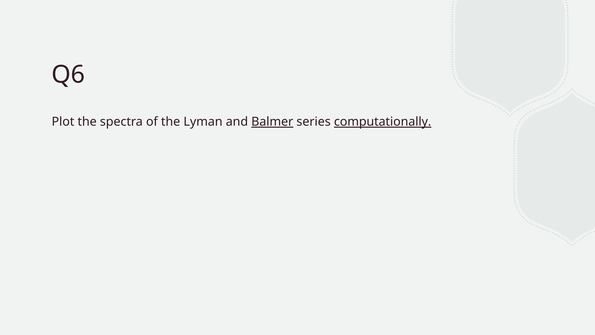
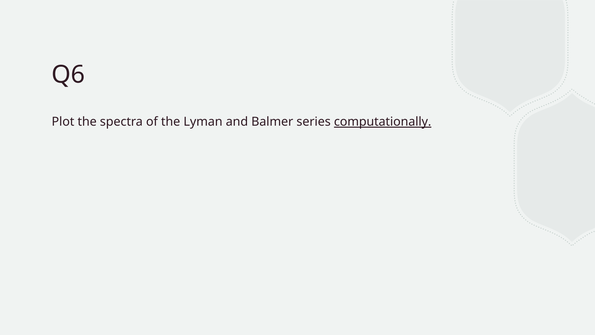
Balmer underline: present -> none
